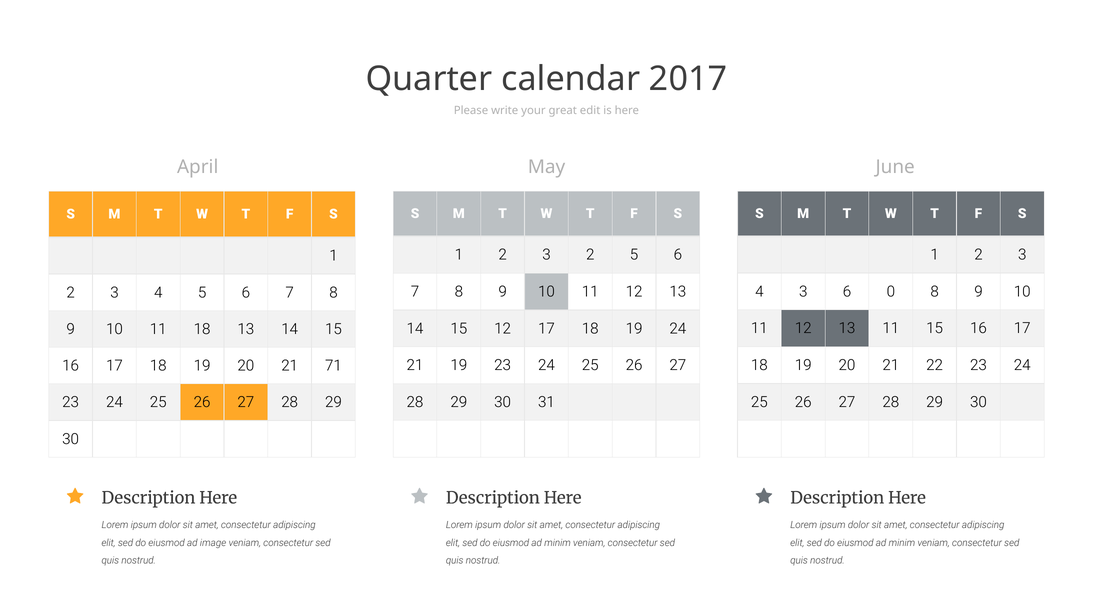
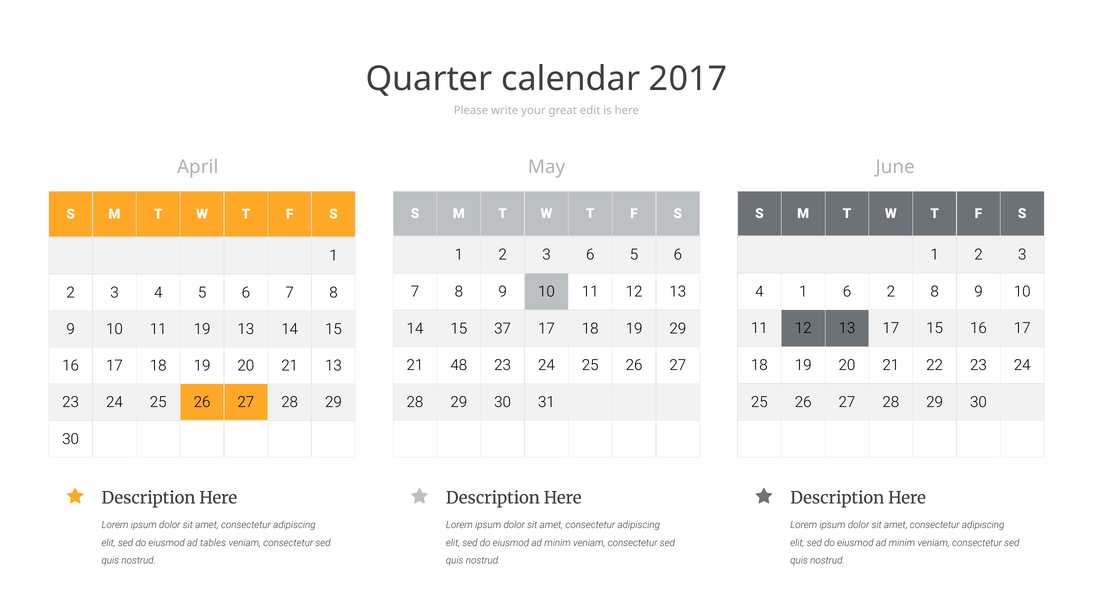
3 2: 2 -> 6
4 3: 3 -> 1
6 0: 0 -> 2
13 11: 11 -> 17
15 12: 12 -> 37
19 24: 24 -> 29
11 18: 18 -> 19
21 19: 19 -> 48
21 71: 71 -> 13
image: image -> tables
